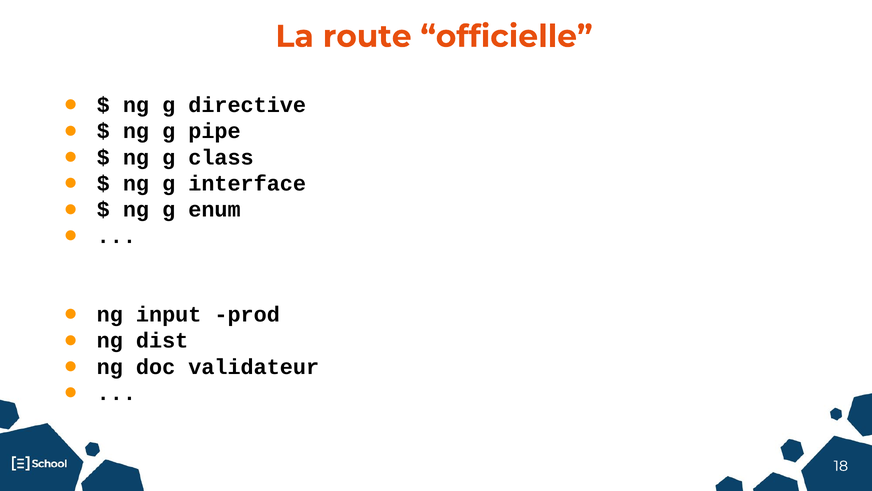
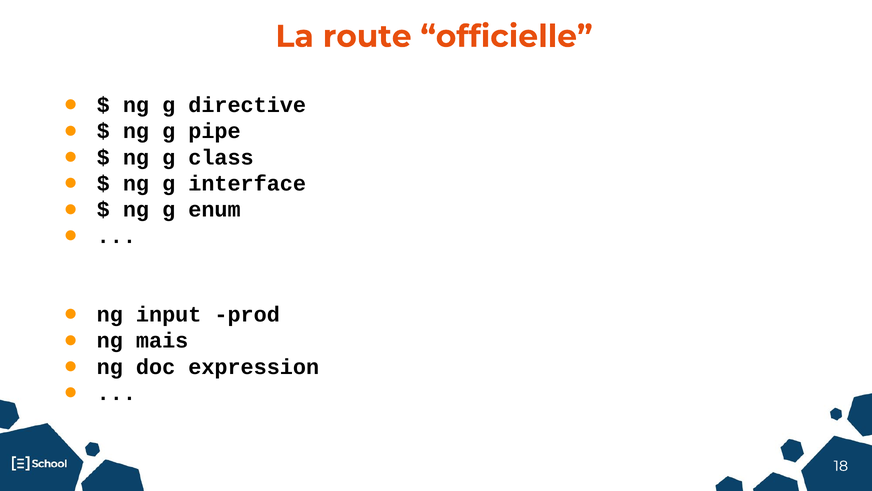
dist: dist -> mais
validateur: validateur -> expression
